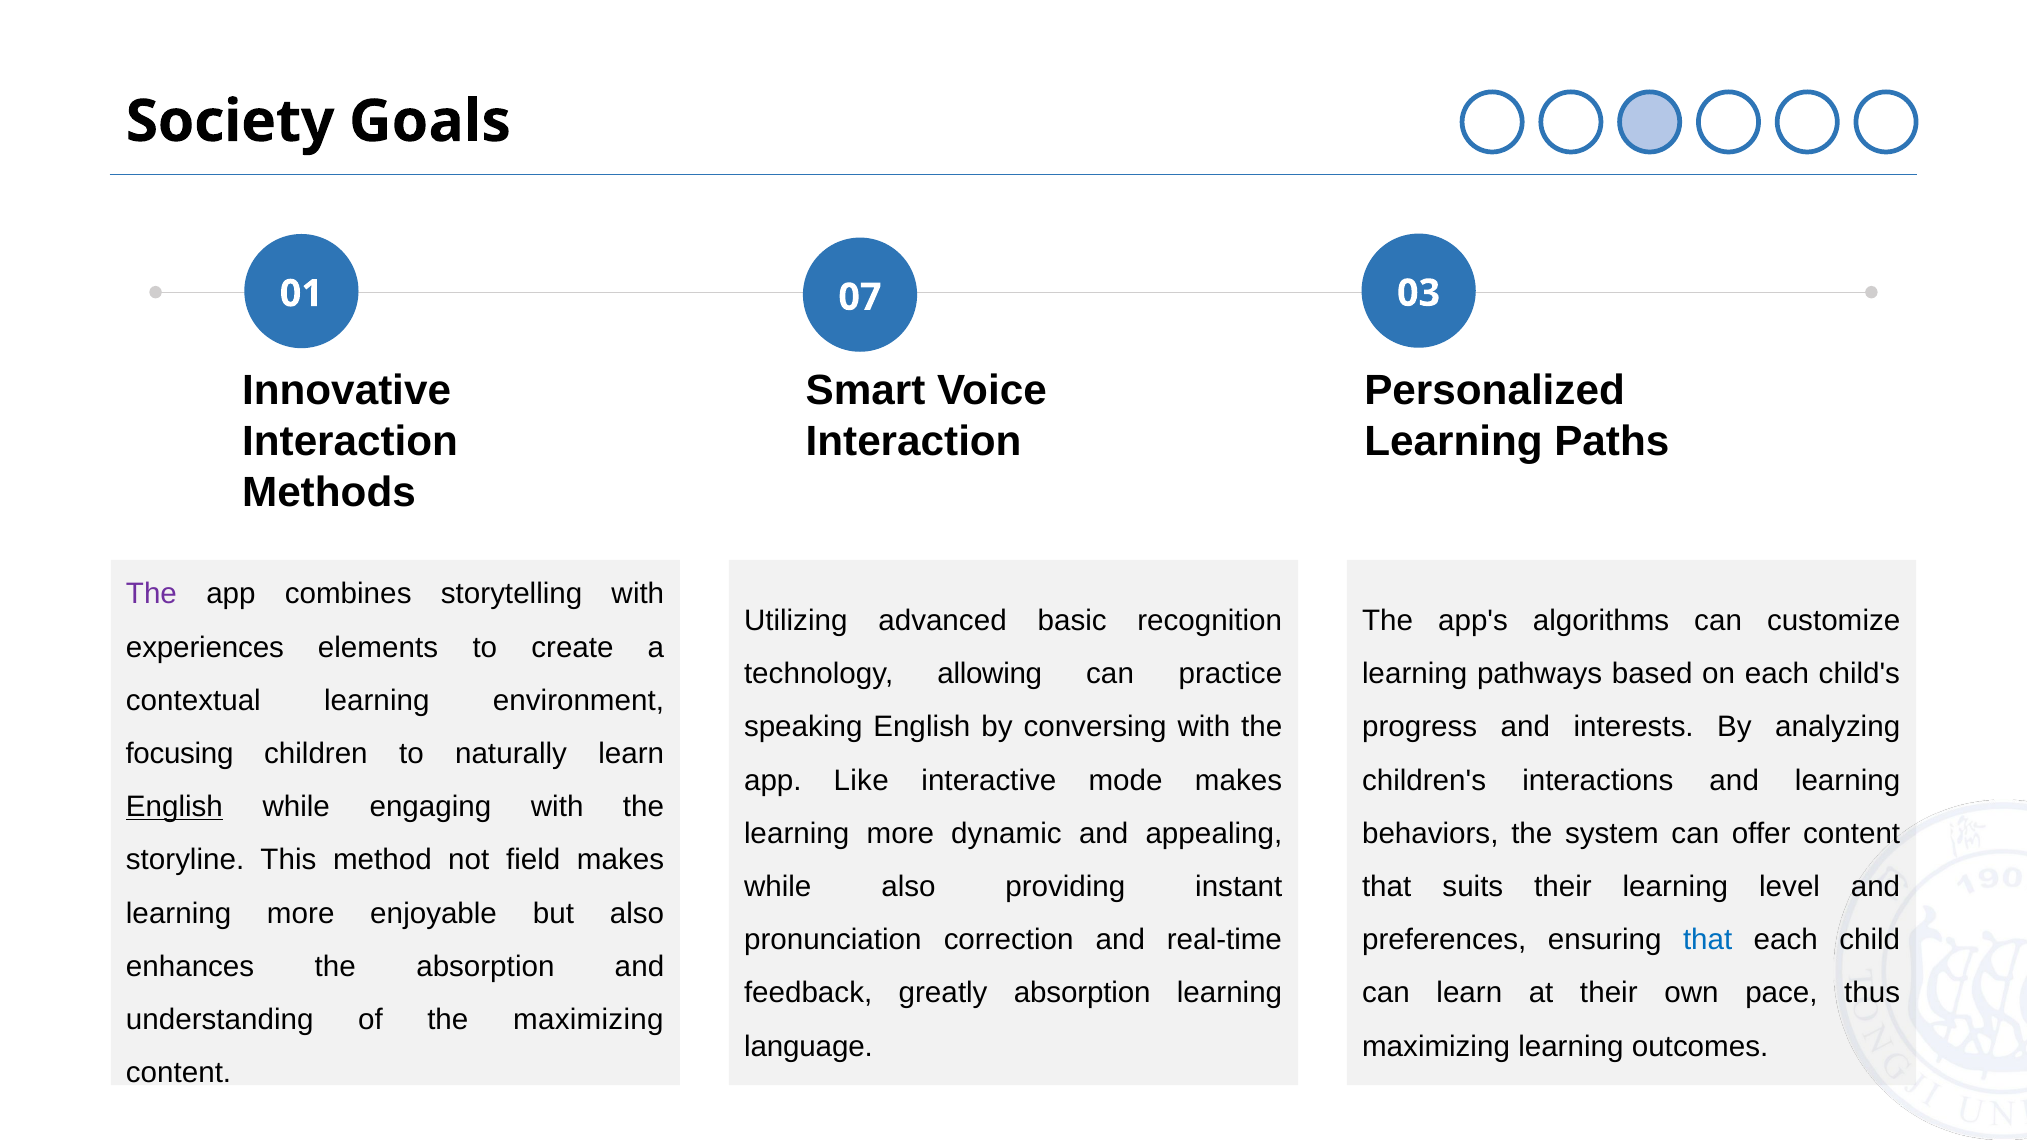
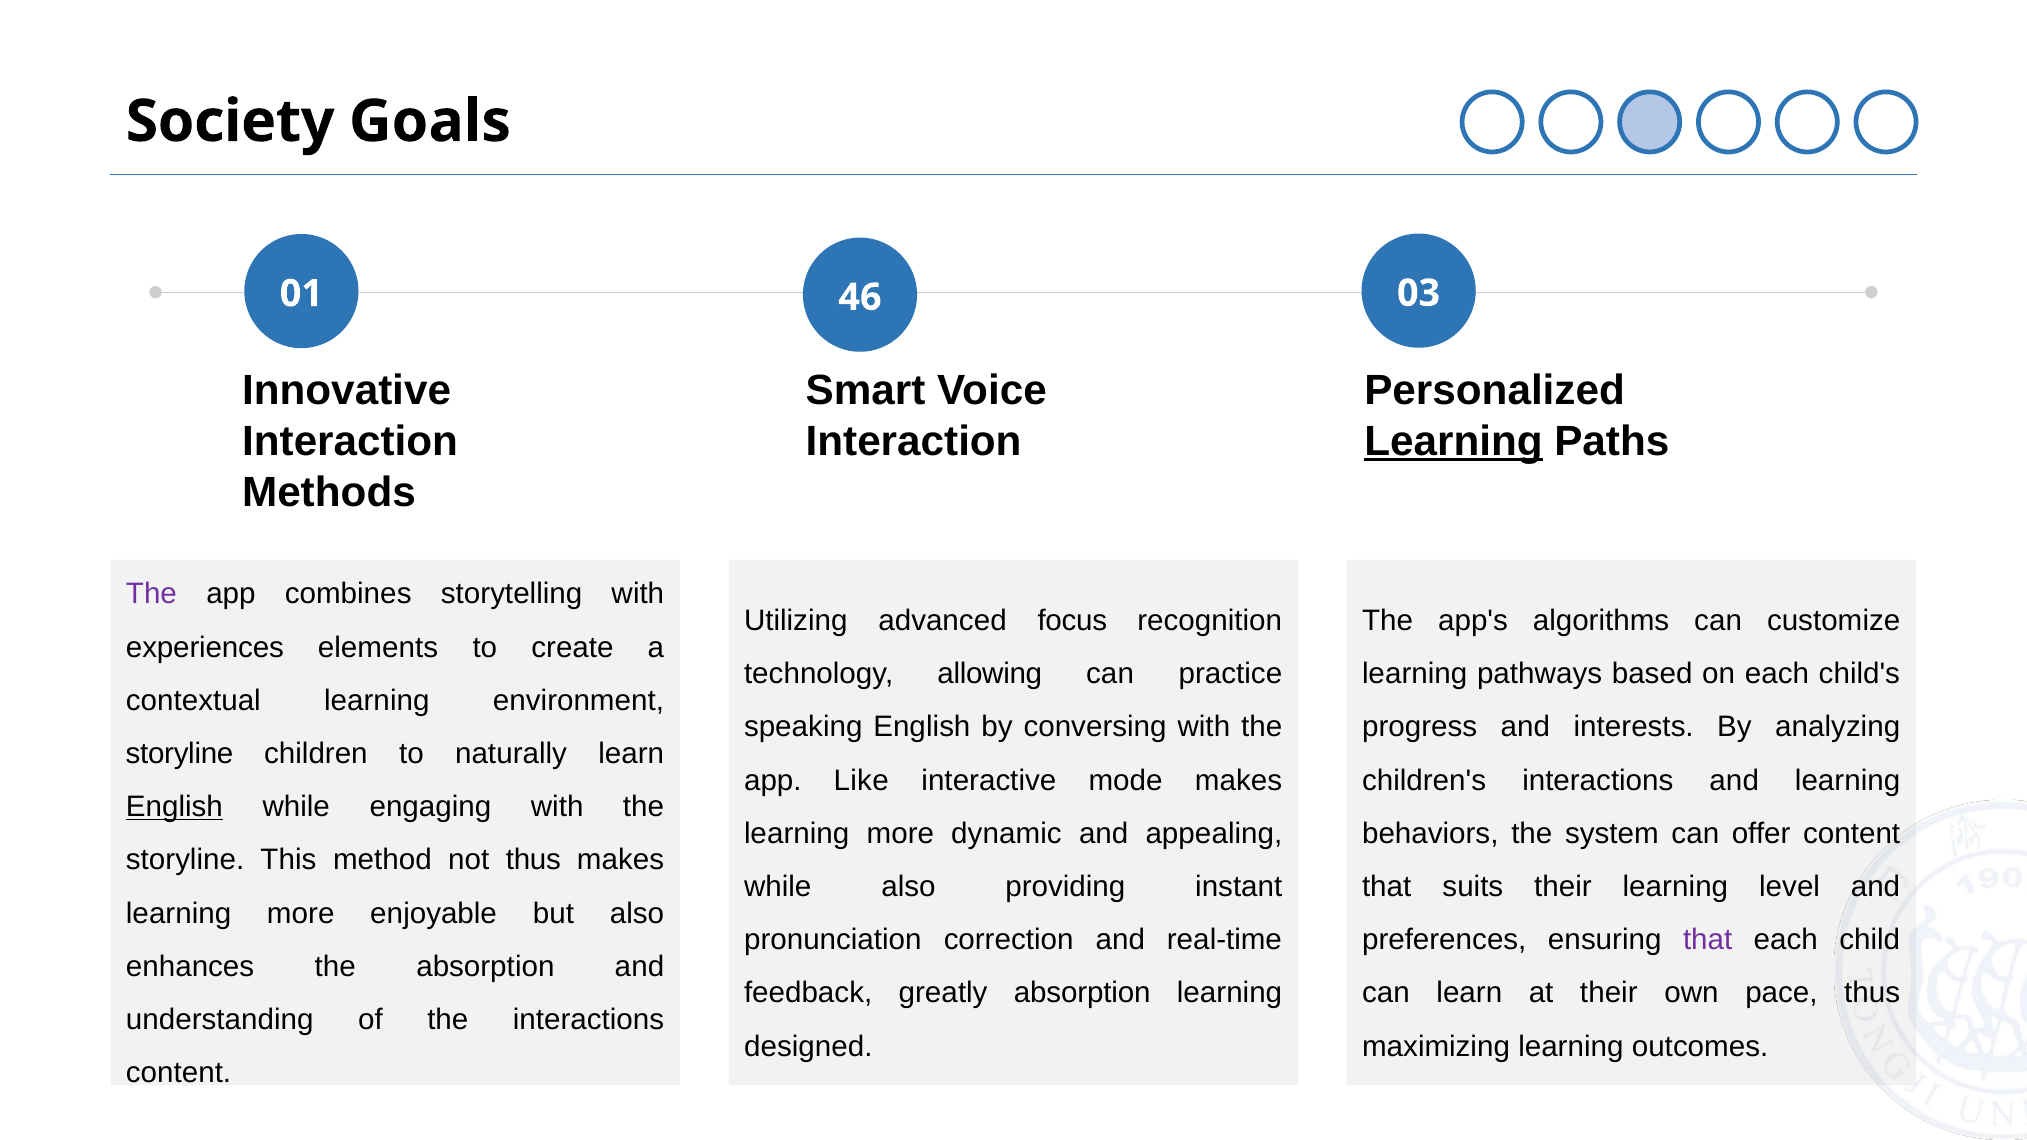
07: 07 -> 46
Learning at (1453, 441) underline: none -> present
basic: basic -> focus
focusing at (180, 754): focusing -> storyline
not field: field -> thus
that at (1708, 940) colour: blue -> purple
the maximizing: maximizing -> interactions
language: language -> designed
